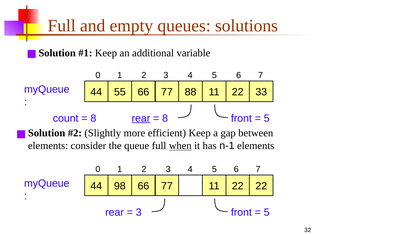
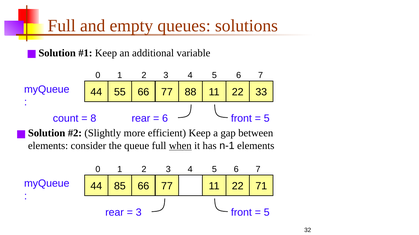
rear at (141, 119) underline: present -> none
8 at (165, 119): 8 -> 6
98: 98 -> 85
22 22: 22 -> 71
